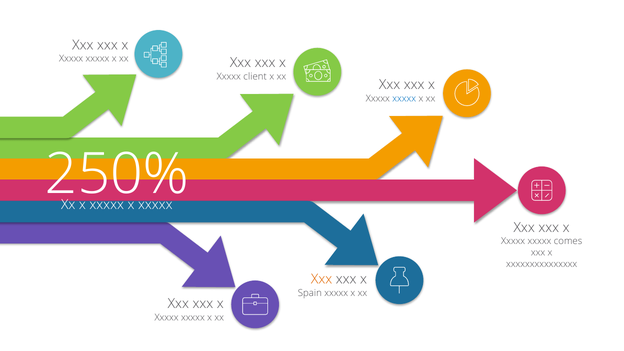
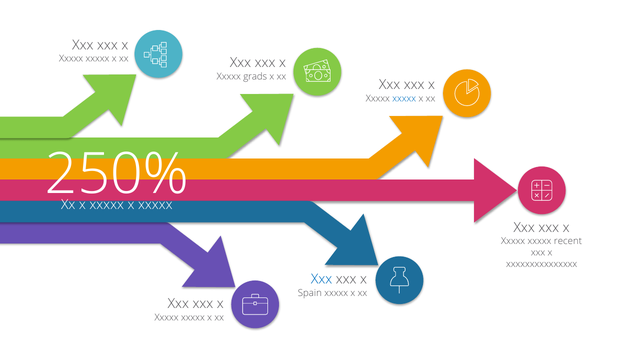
client: client -> grads
comes: comes -> recent
Xxx at (322, 279) colour: orange -> blue
